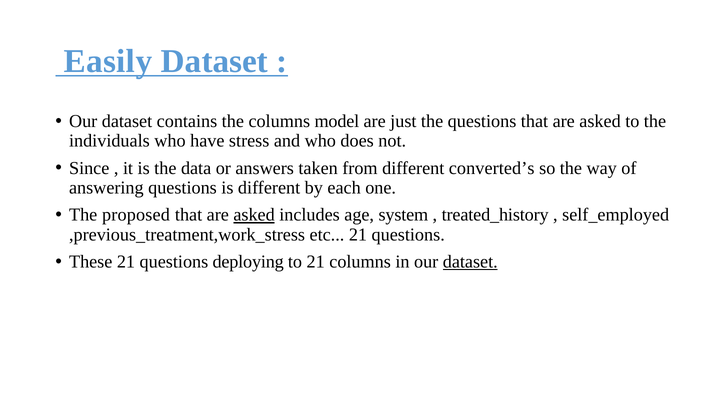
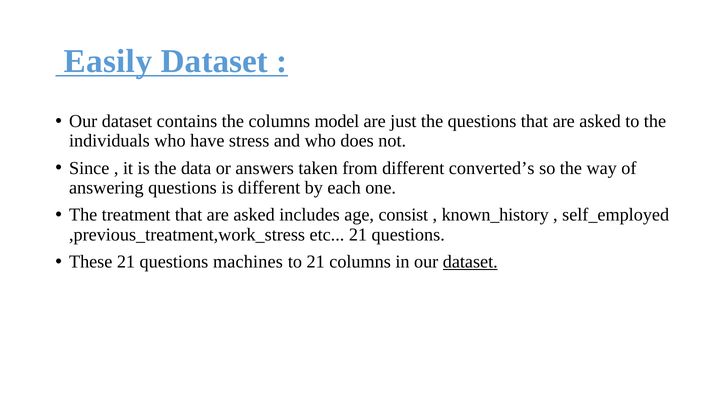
proposed: proposed -> treatment
asked at (254, 215) underline: present -> none
system: system -> consist
treated_history: treated_history -> known_history
deploying: deploying -> machines
